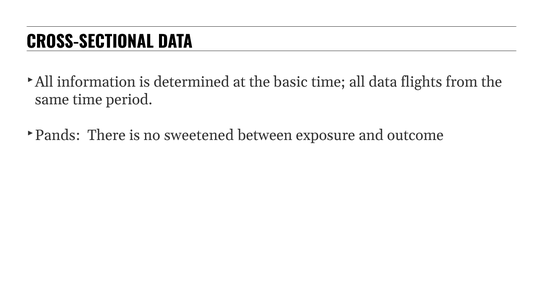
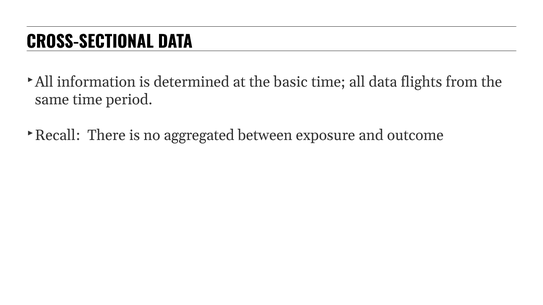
Pands: Pands -> Recall
sweetened: sweetened -> aggregated
